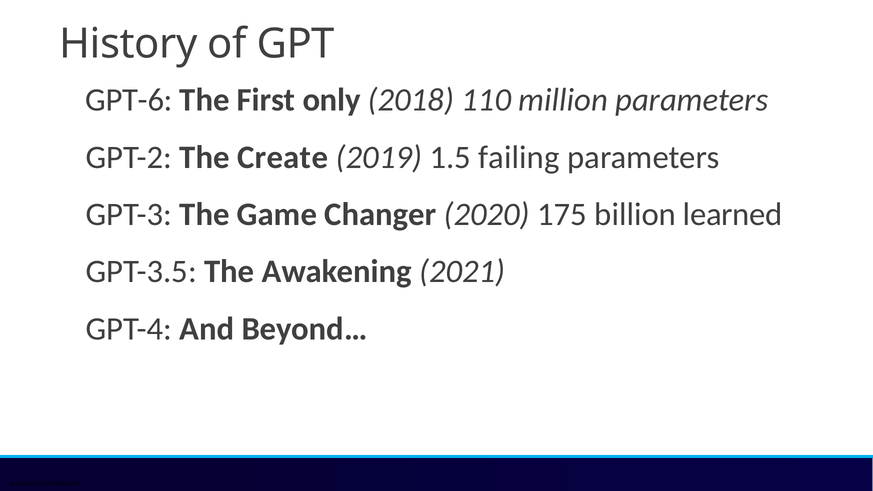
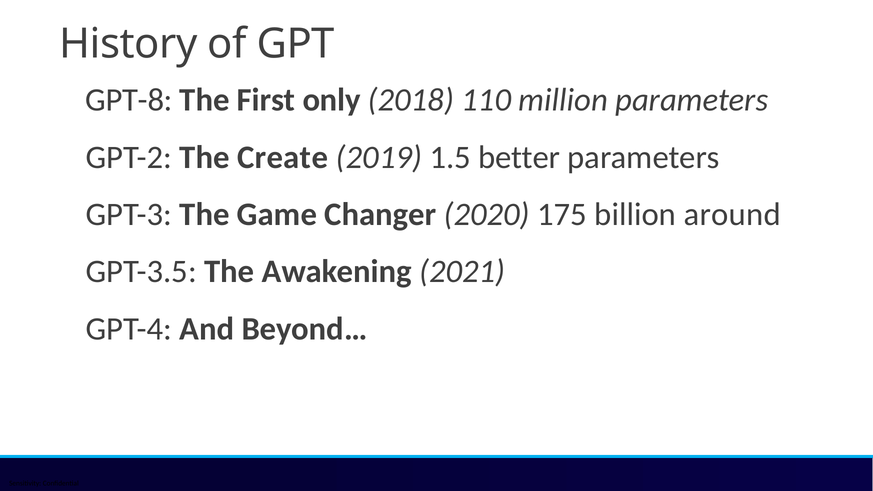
GPT-6: GPT-6 -> GPT-8
failing: failing -> better
learned: learned -> around
